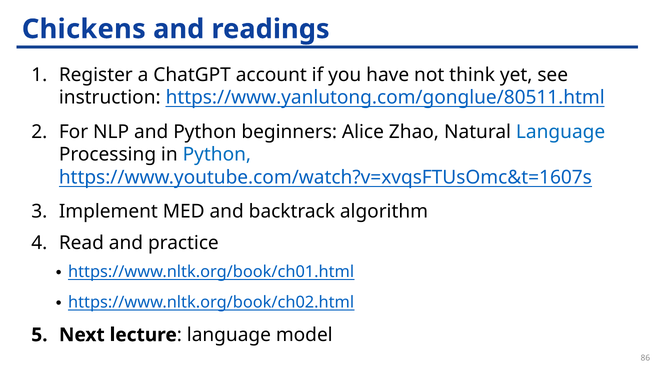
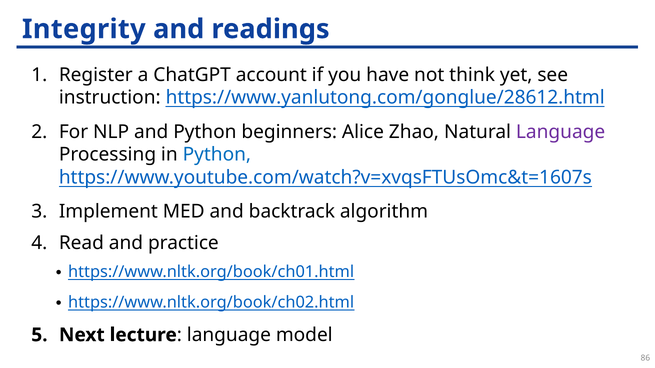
Chickens: Chickens -> Integrity
https://www.yanlutong.com/gonglue/80511.html: https://www.yanlutong.com/gonglue/80511.html -> https://www.yanlutong.com/gonglue/28612.html
Language at (561, 132) colour: blue -> purple
